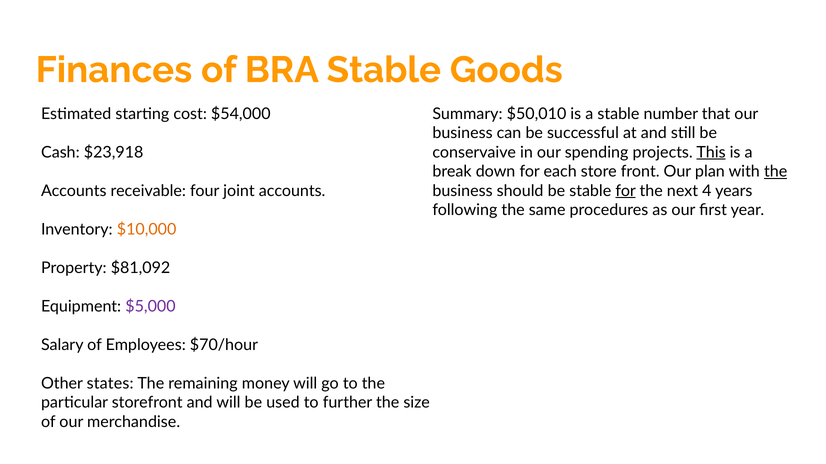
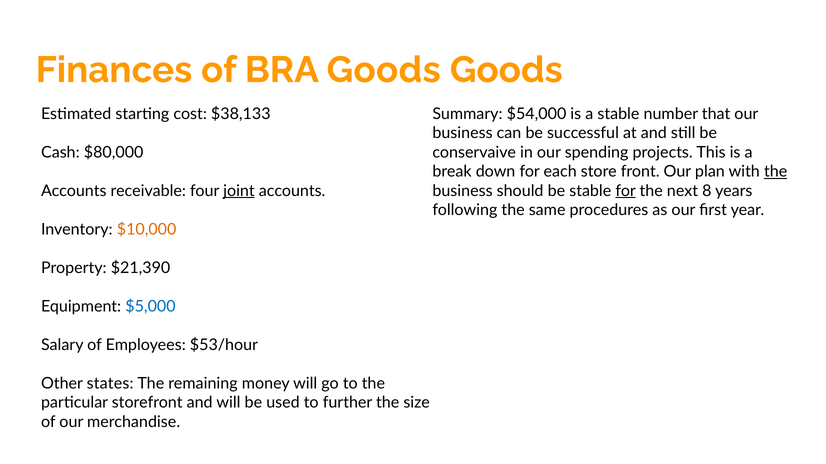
BRA Stable: Stable -> Goods
$54,000: $54,000 -> $38,133
$50,010: $50,010 -> $54,000
$23,918: $23,918 -> $80,000
This underline: present -> none
joint underline: none -> present
4: 4 -> 8
$81,092: $81,092 -> $21,390
$5,000 colour: purple -> blue
$70/hour: $70/hour -> $53/hour
